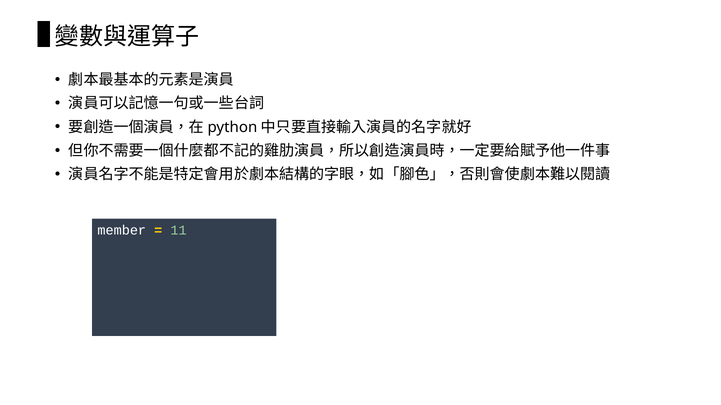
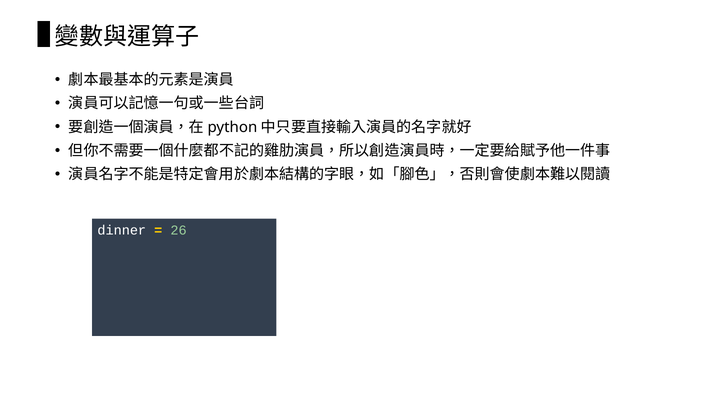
member: member -> dinner
11: 11 -> 26
